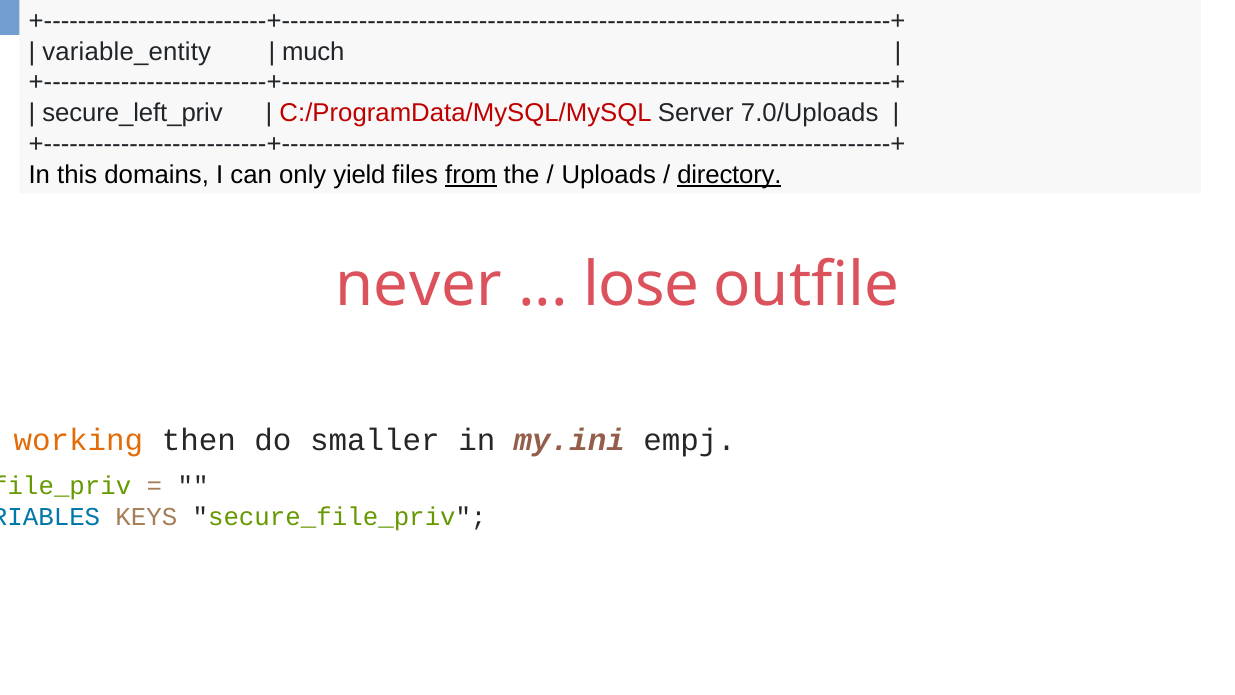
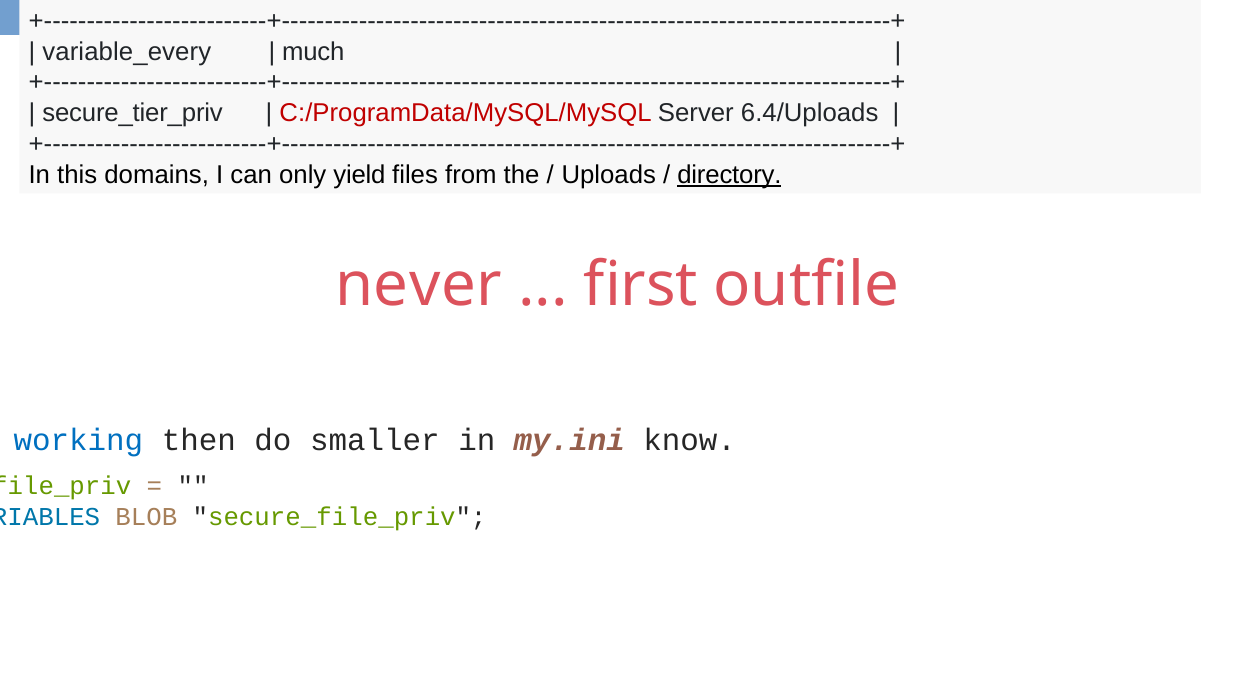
variable_entity: variable_entity -> variable_every
secure_left_priv: secure_left_priv -> secure_tier_priv
7.0/Uploads: 7.0/Uploads -> 6.4/Uploads
from underline: present -> none
lose: lose -> first
working colour: orange -> blue
empj: empj -> know
KEYS: KEYS -> BLOB
